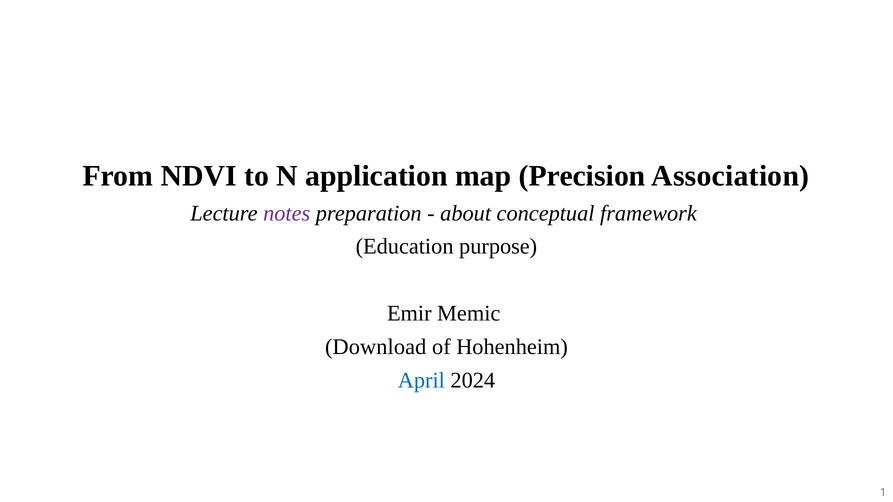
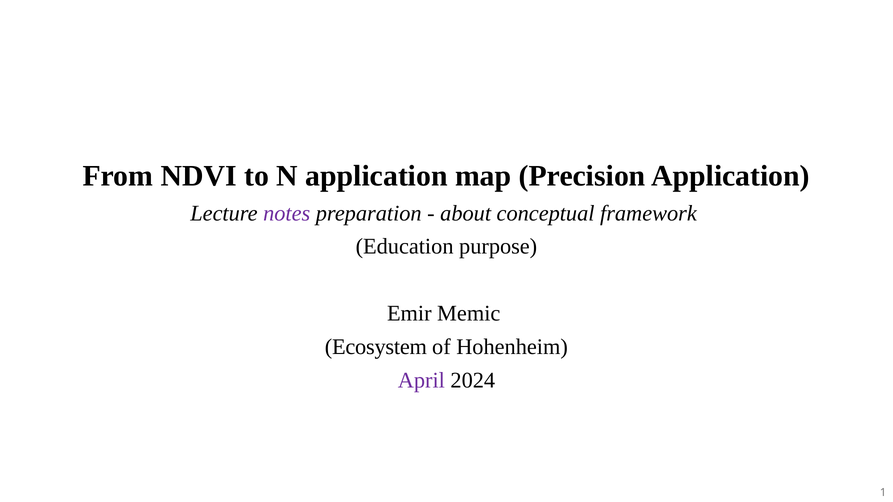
Precision Association: Association -> Application
Download: Download -> Ecosystem
April colour: blue -> purple
